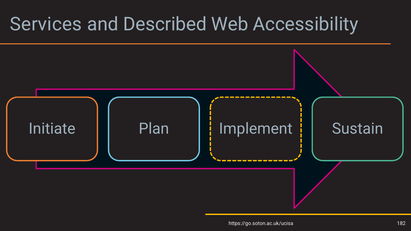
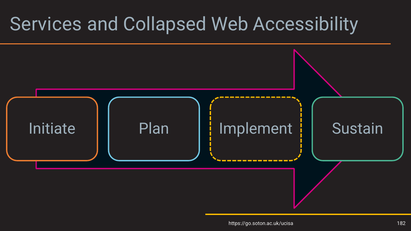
Described: Described -> Collapsed
